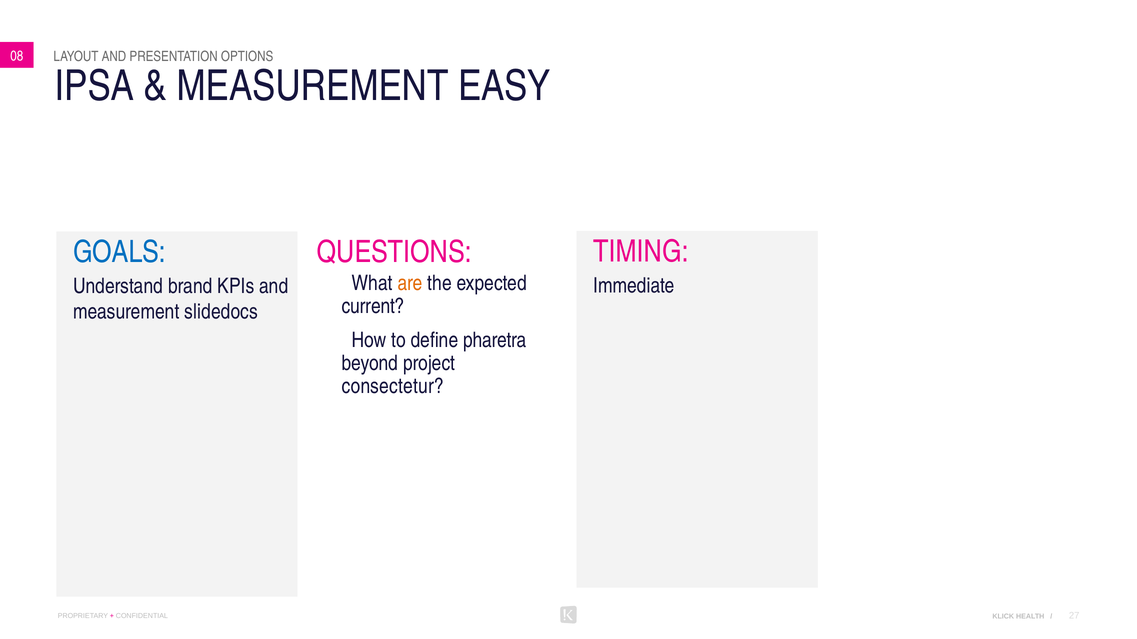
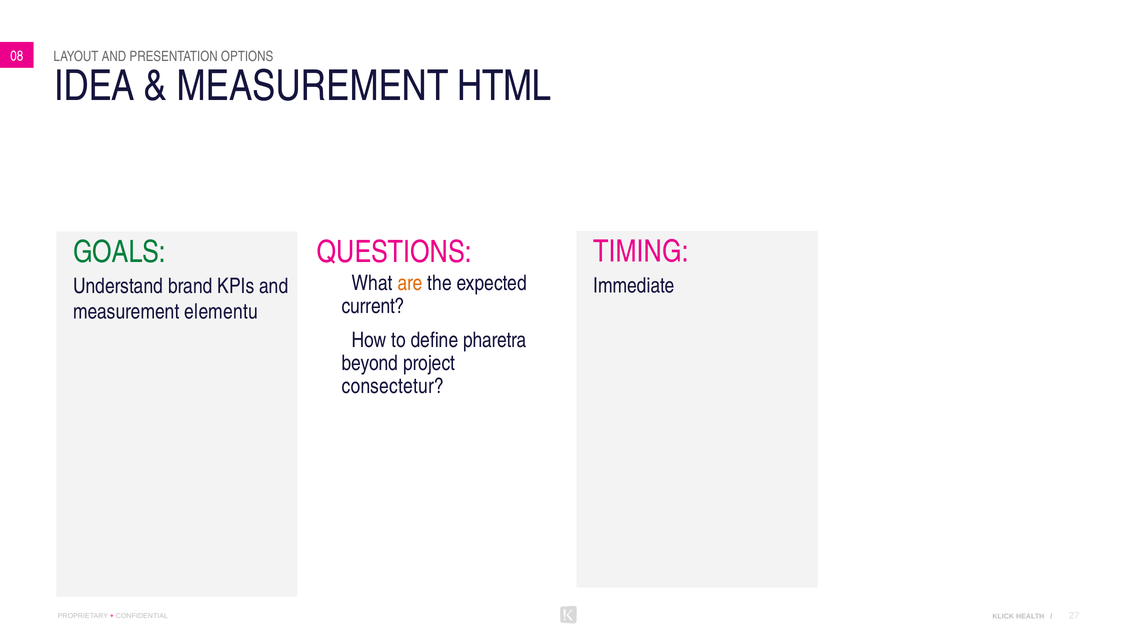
IPSA: IPSA -> IDEA
EASY: EASY -> HTML
GOALS colour: blue -> green
slidedocs: slidedocs -> elementu
